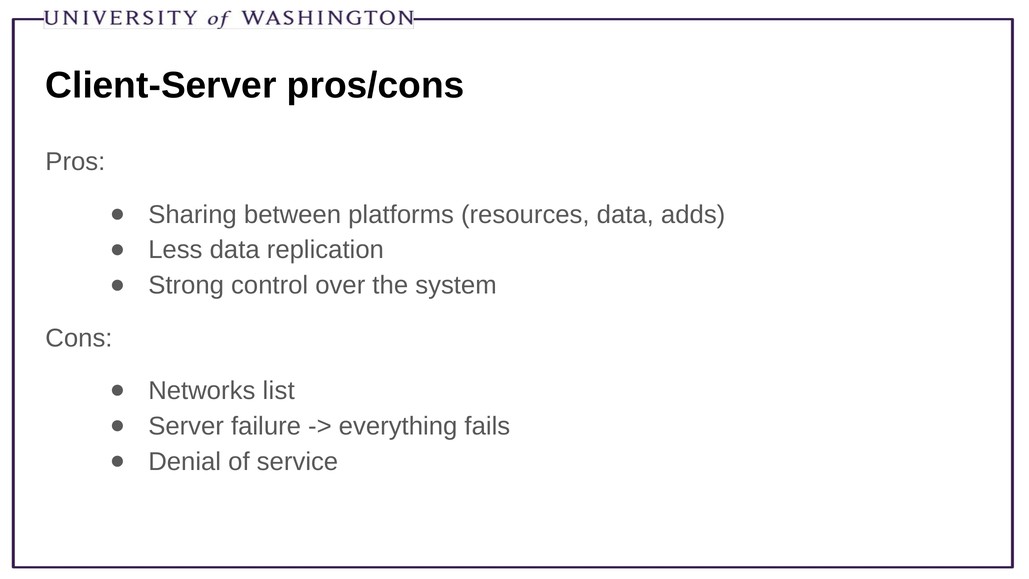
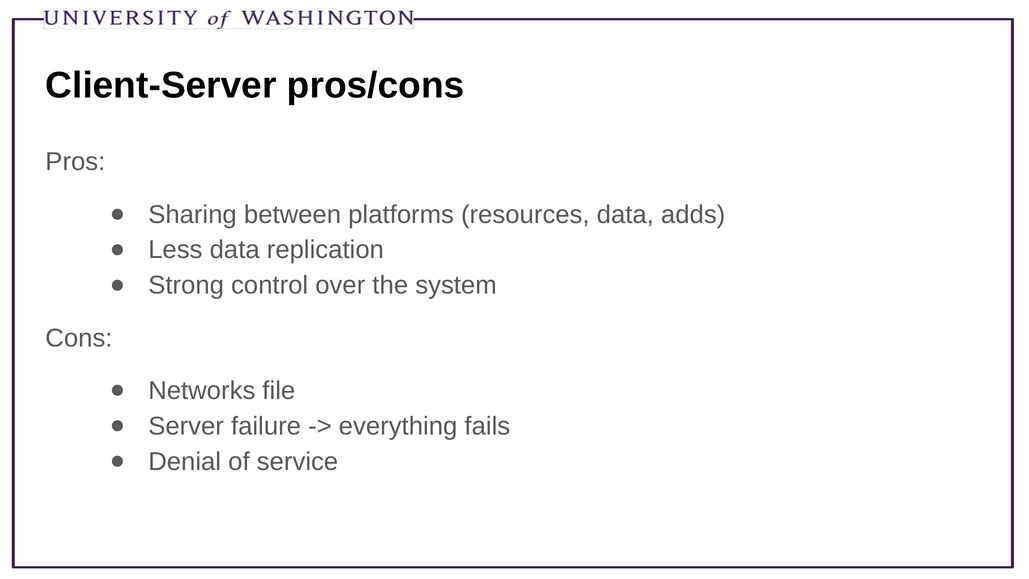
list: list -> file
